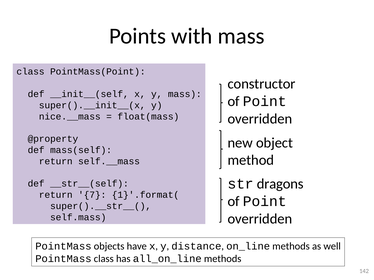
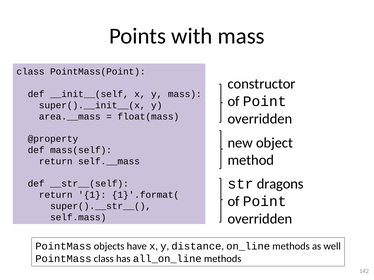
nice.__mass: nice.__mass -> area.__mass
7: 7 -> 1
